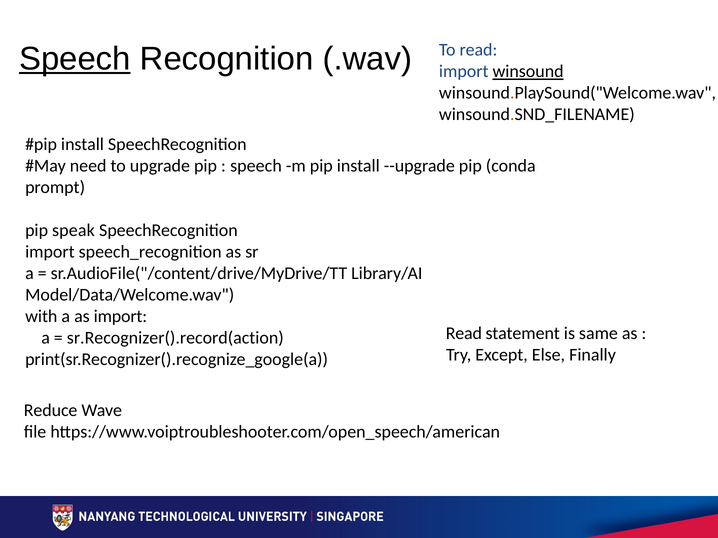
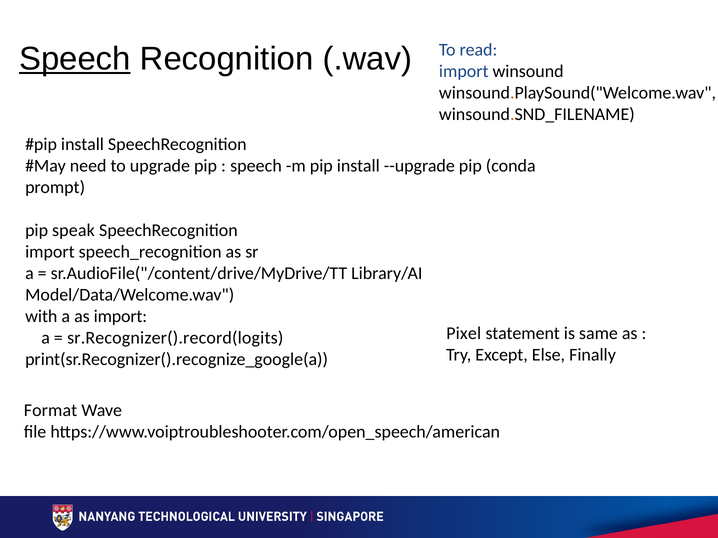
winsound underline: present -> none
Read at (464, 334): Read -> Pixel
sr.Recognizer().record(action: sr.Recognizer().record(action -> sr.Recognizer().record(logits
Reduce: Reduce -> Format
